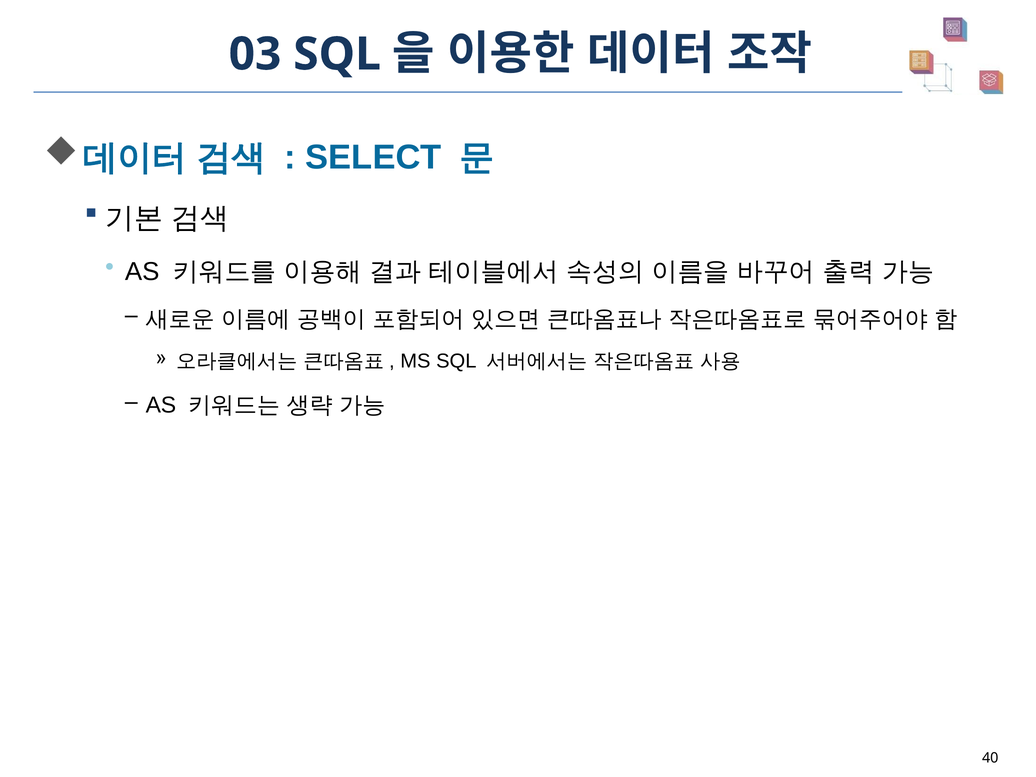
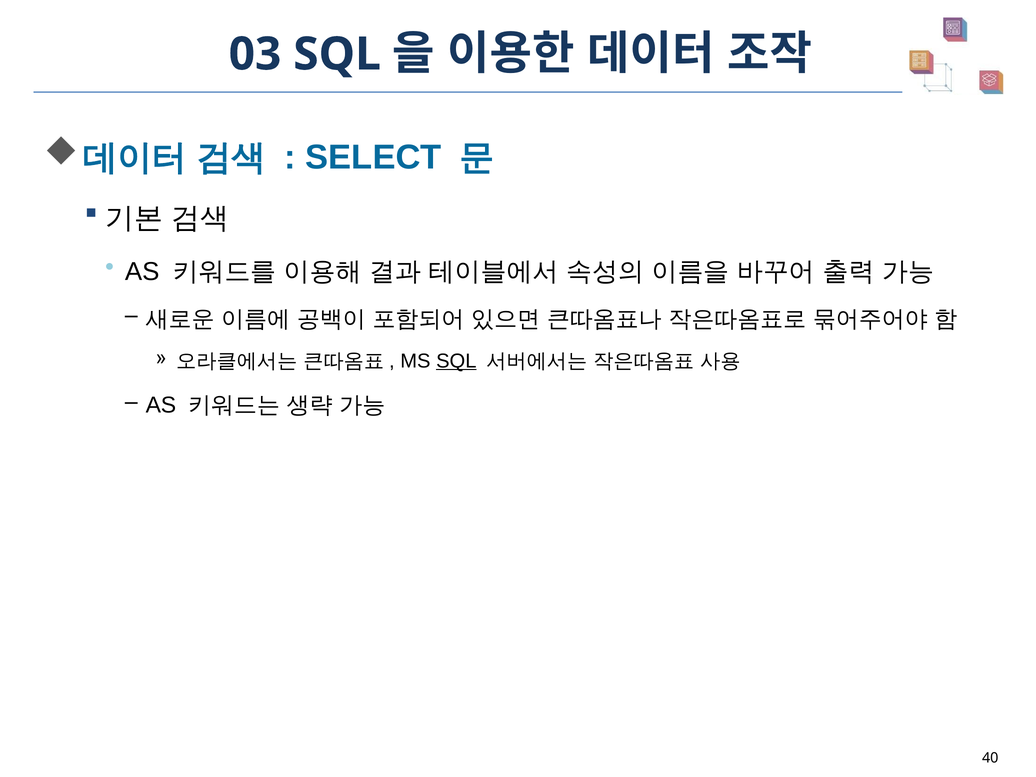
SQL at (456, 361) underline: none -> present
